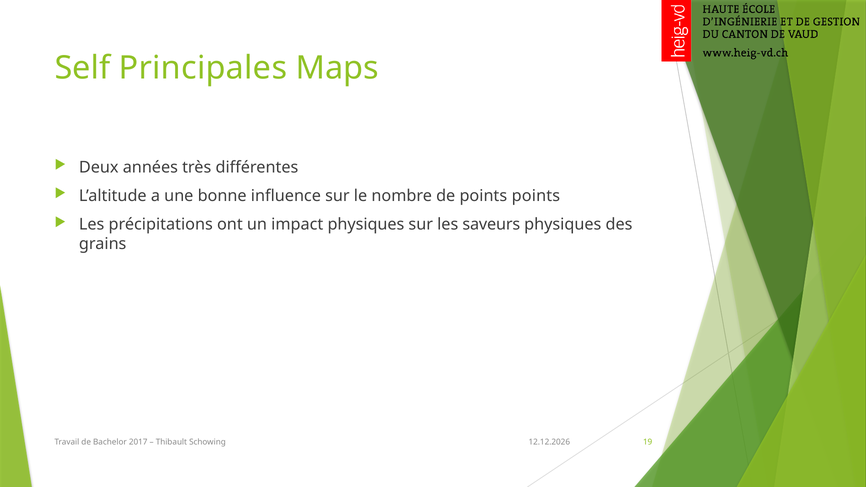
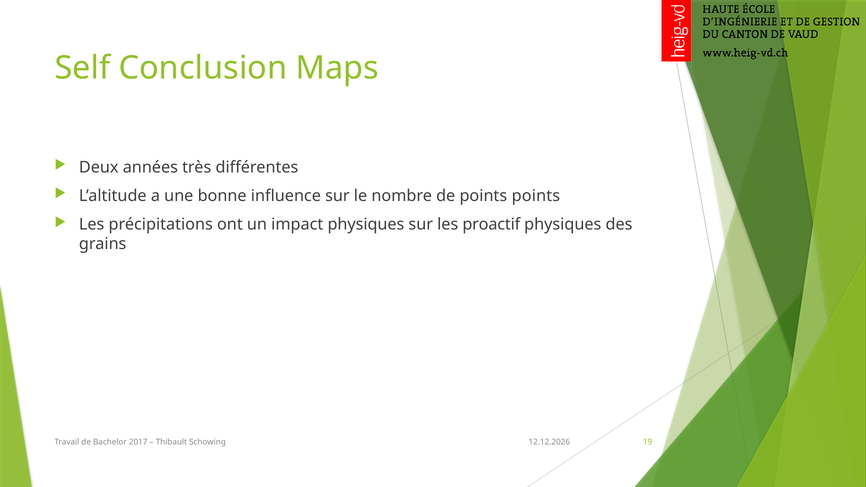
Principales: Principales -> Conclusion
saveurs: saveurs -> proactif
